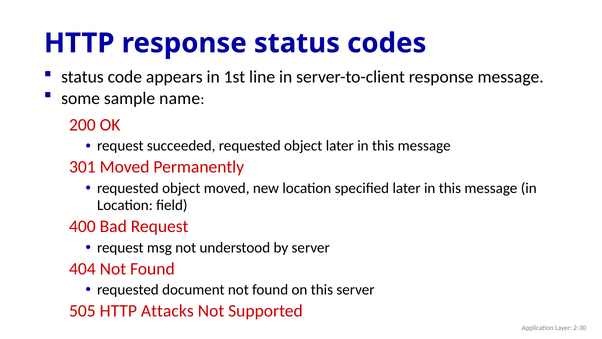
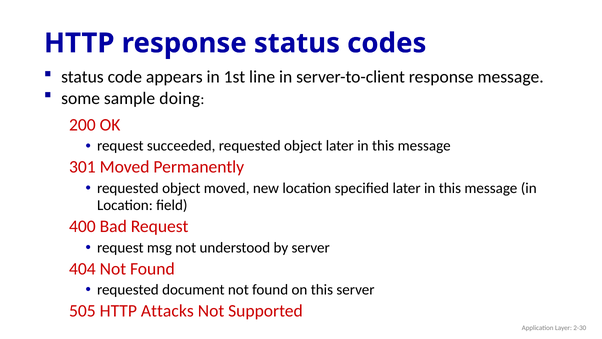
name: name -> doing
